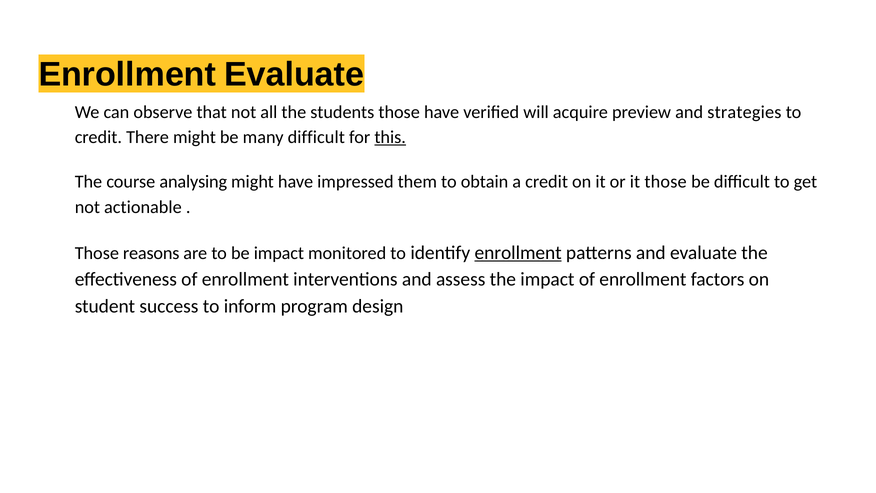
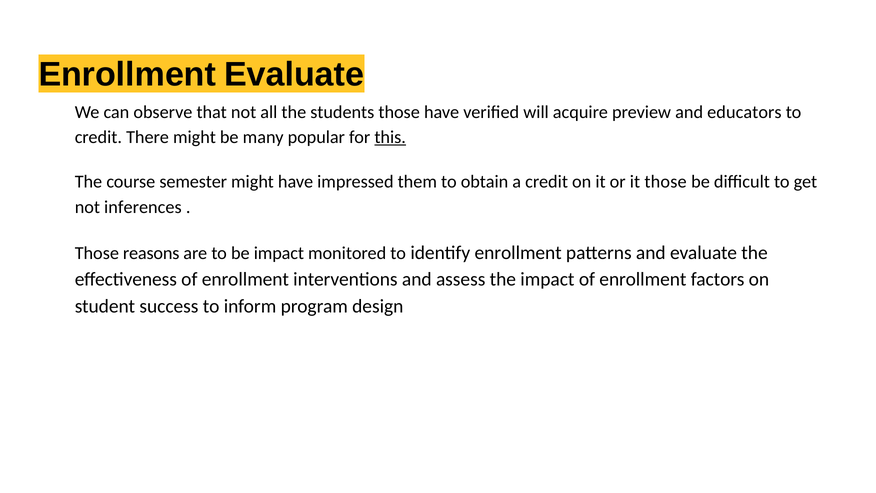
strategies: strategies -> educators
many difficult: difficult -> popular
analysing: analysing -> semester
actionable: actionable -> inferences
enrollment at (518, 253) underline: present -> none
